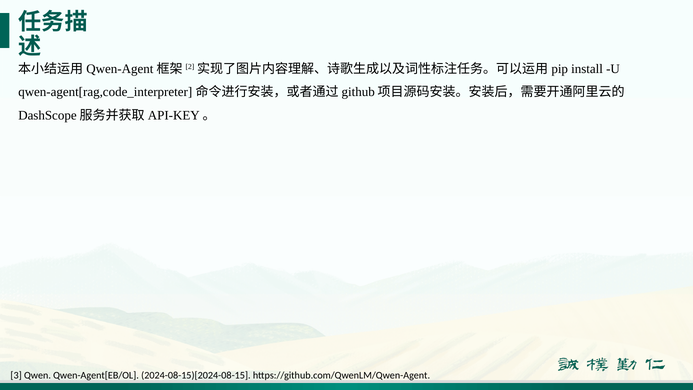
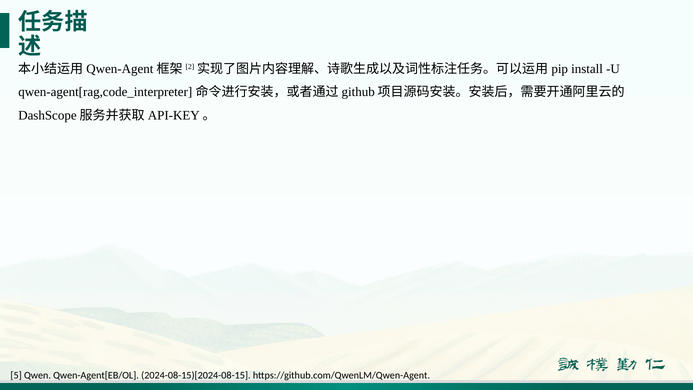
3: 3 -> 5
